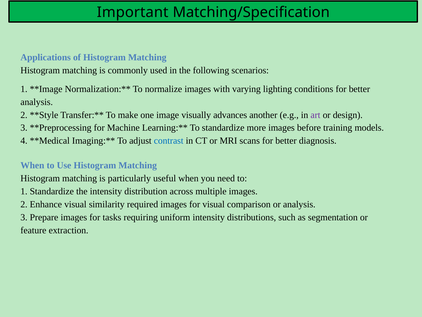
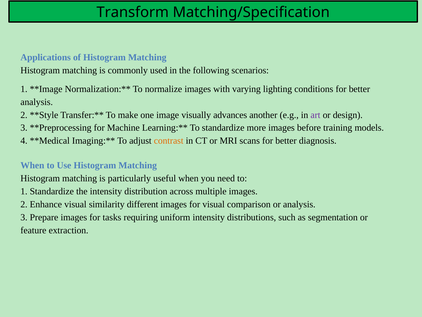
Important: Important -> Transform
contrast colour: blue -> orange
required: required -> different
